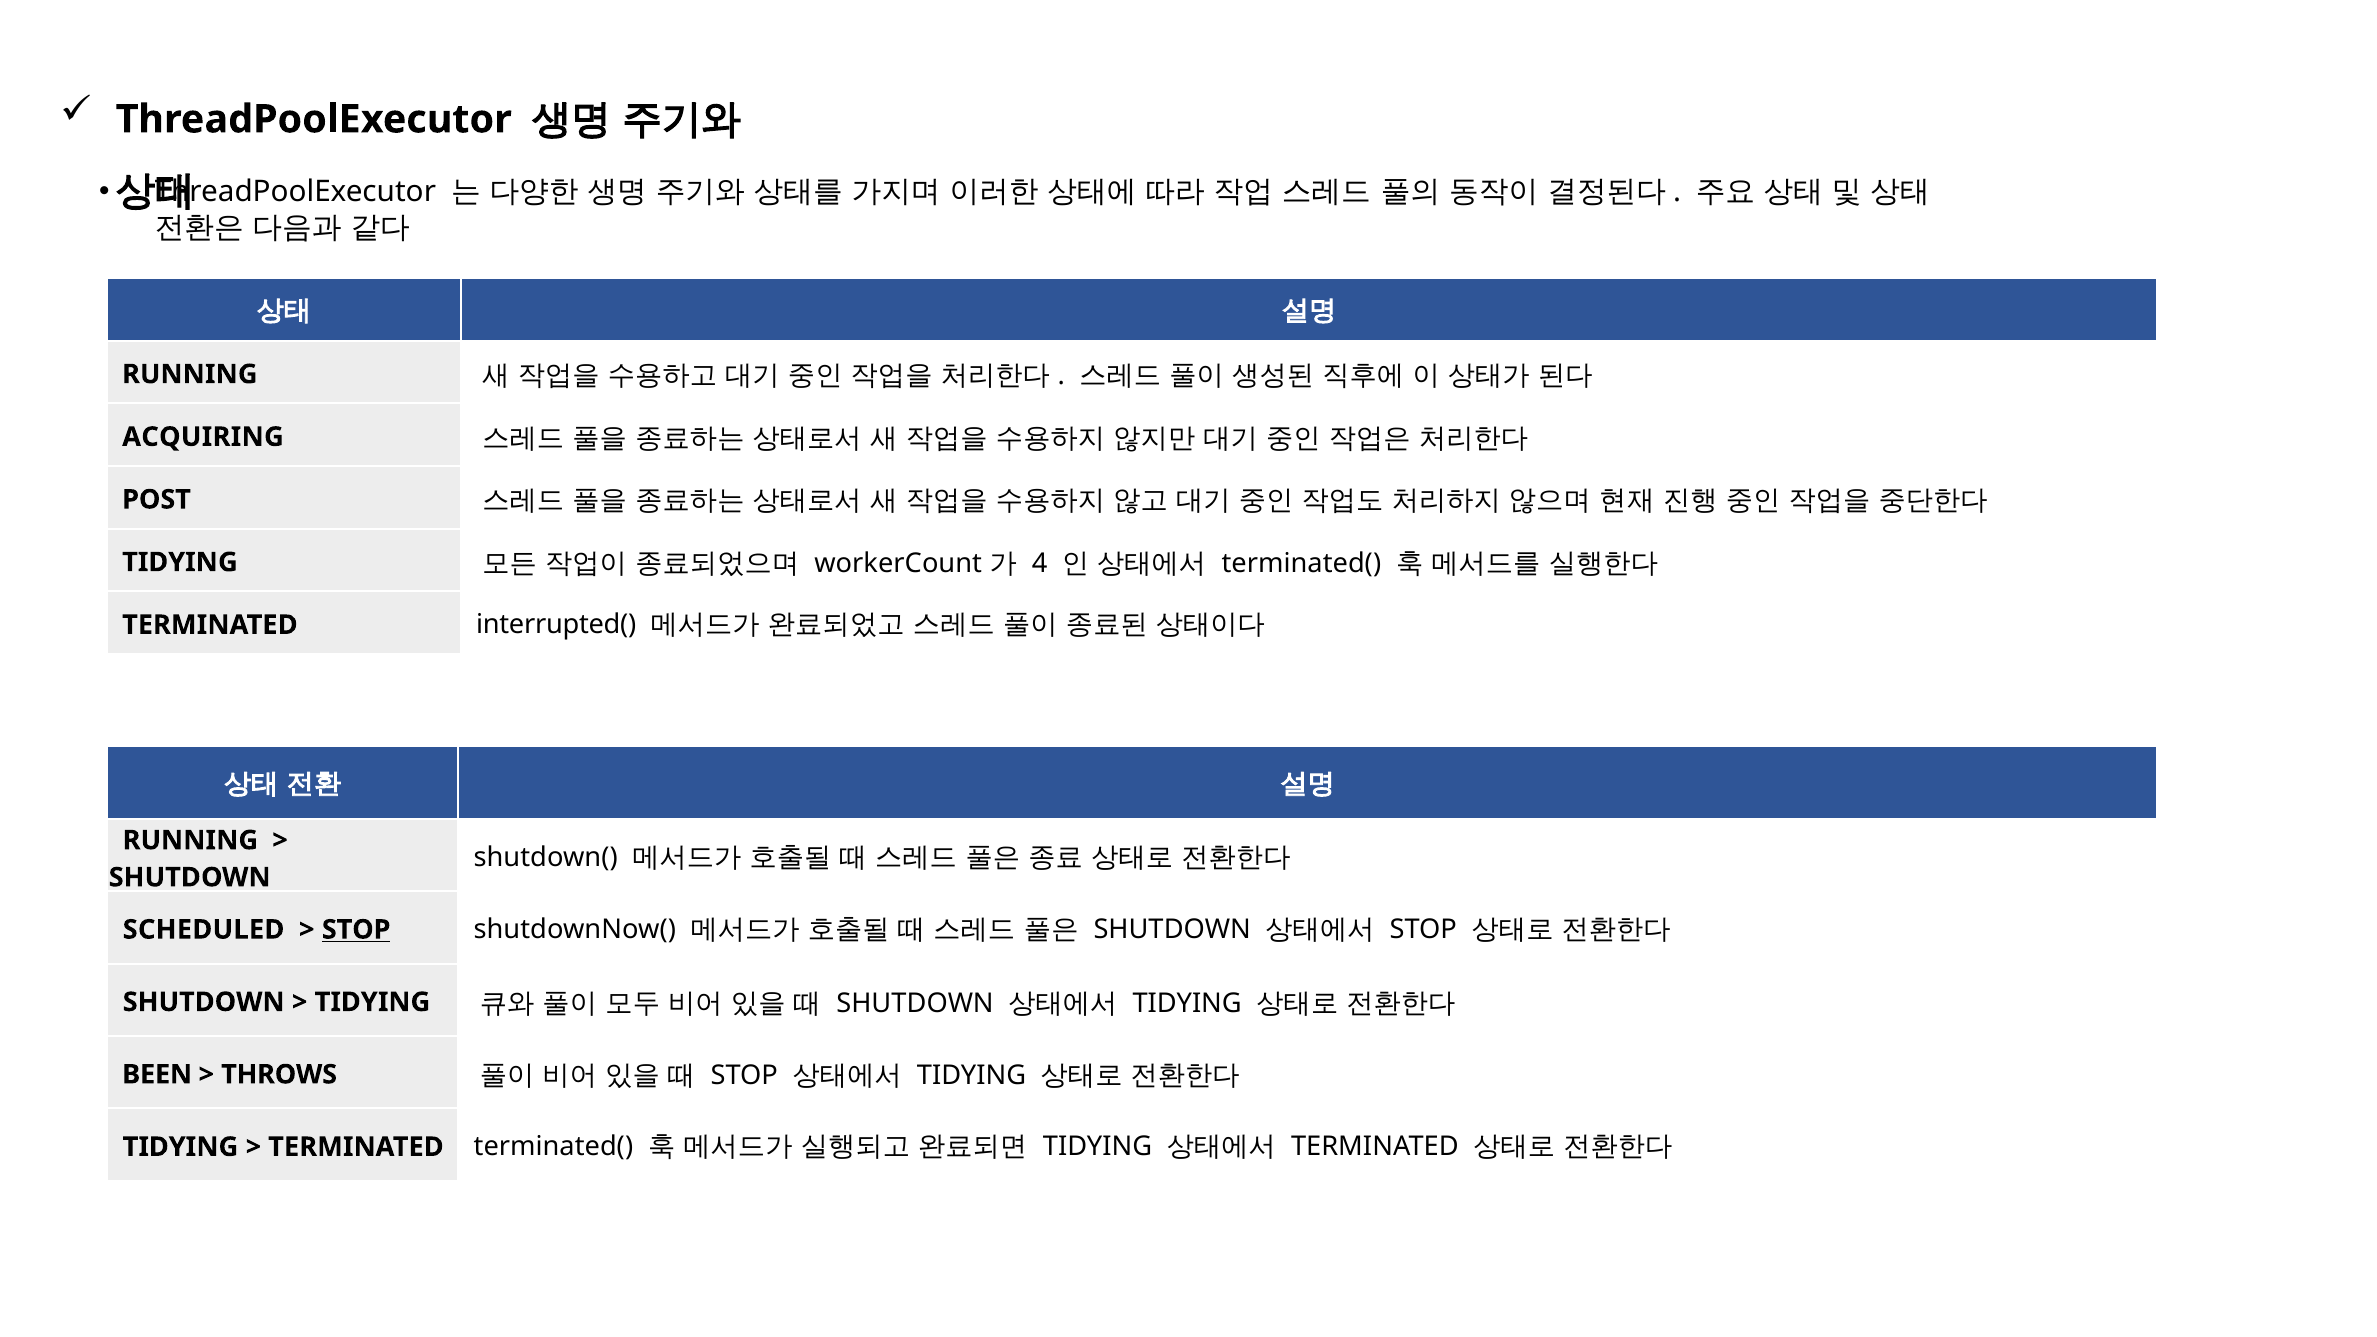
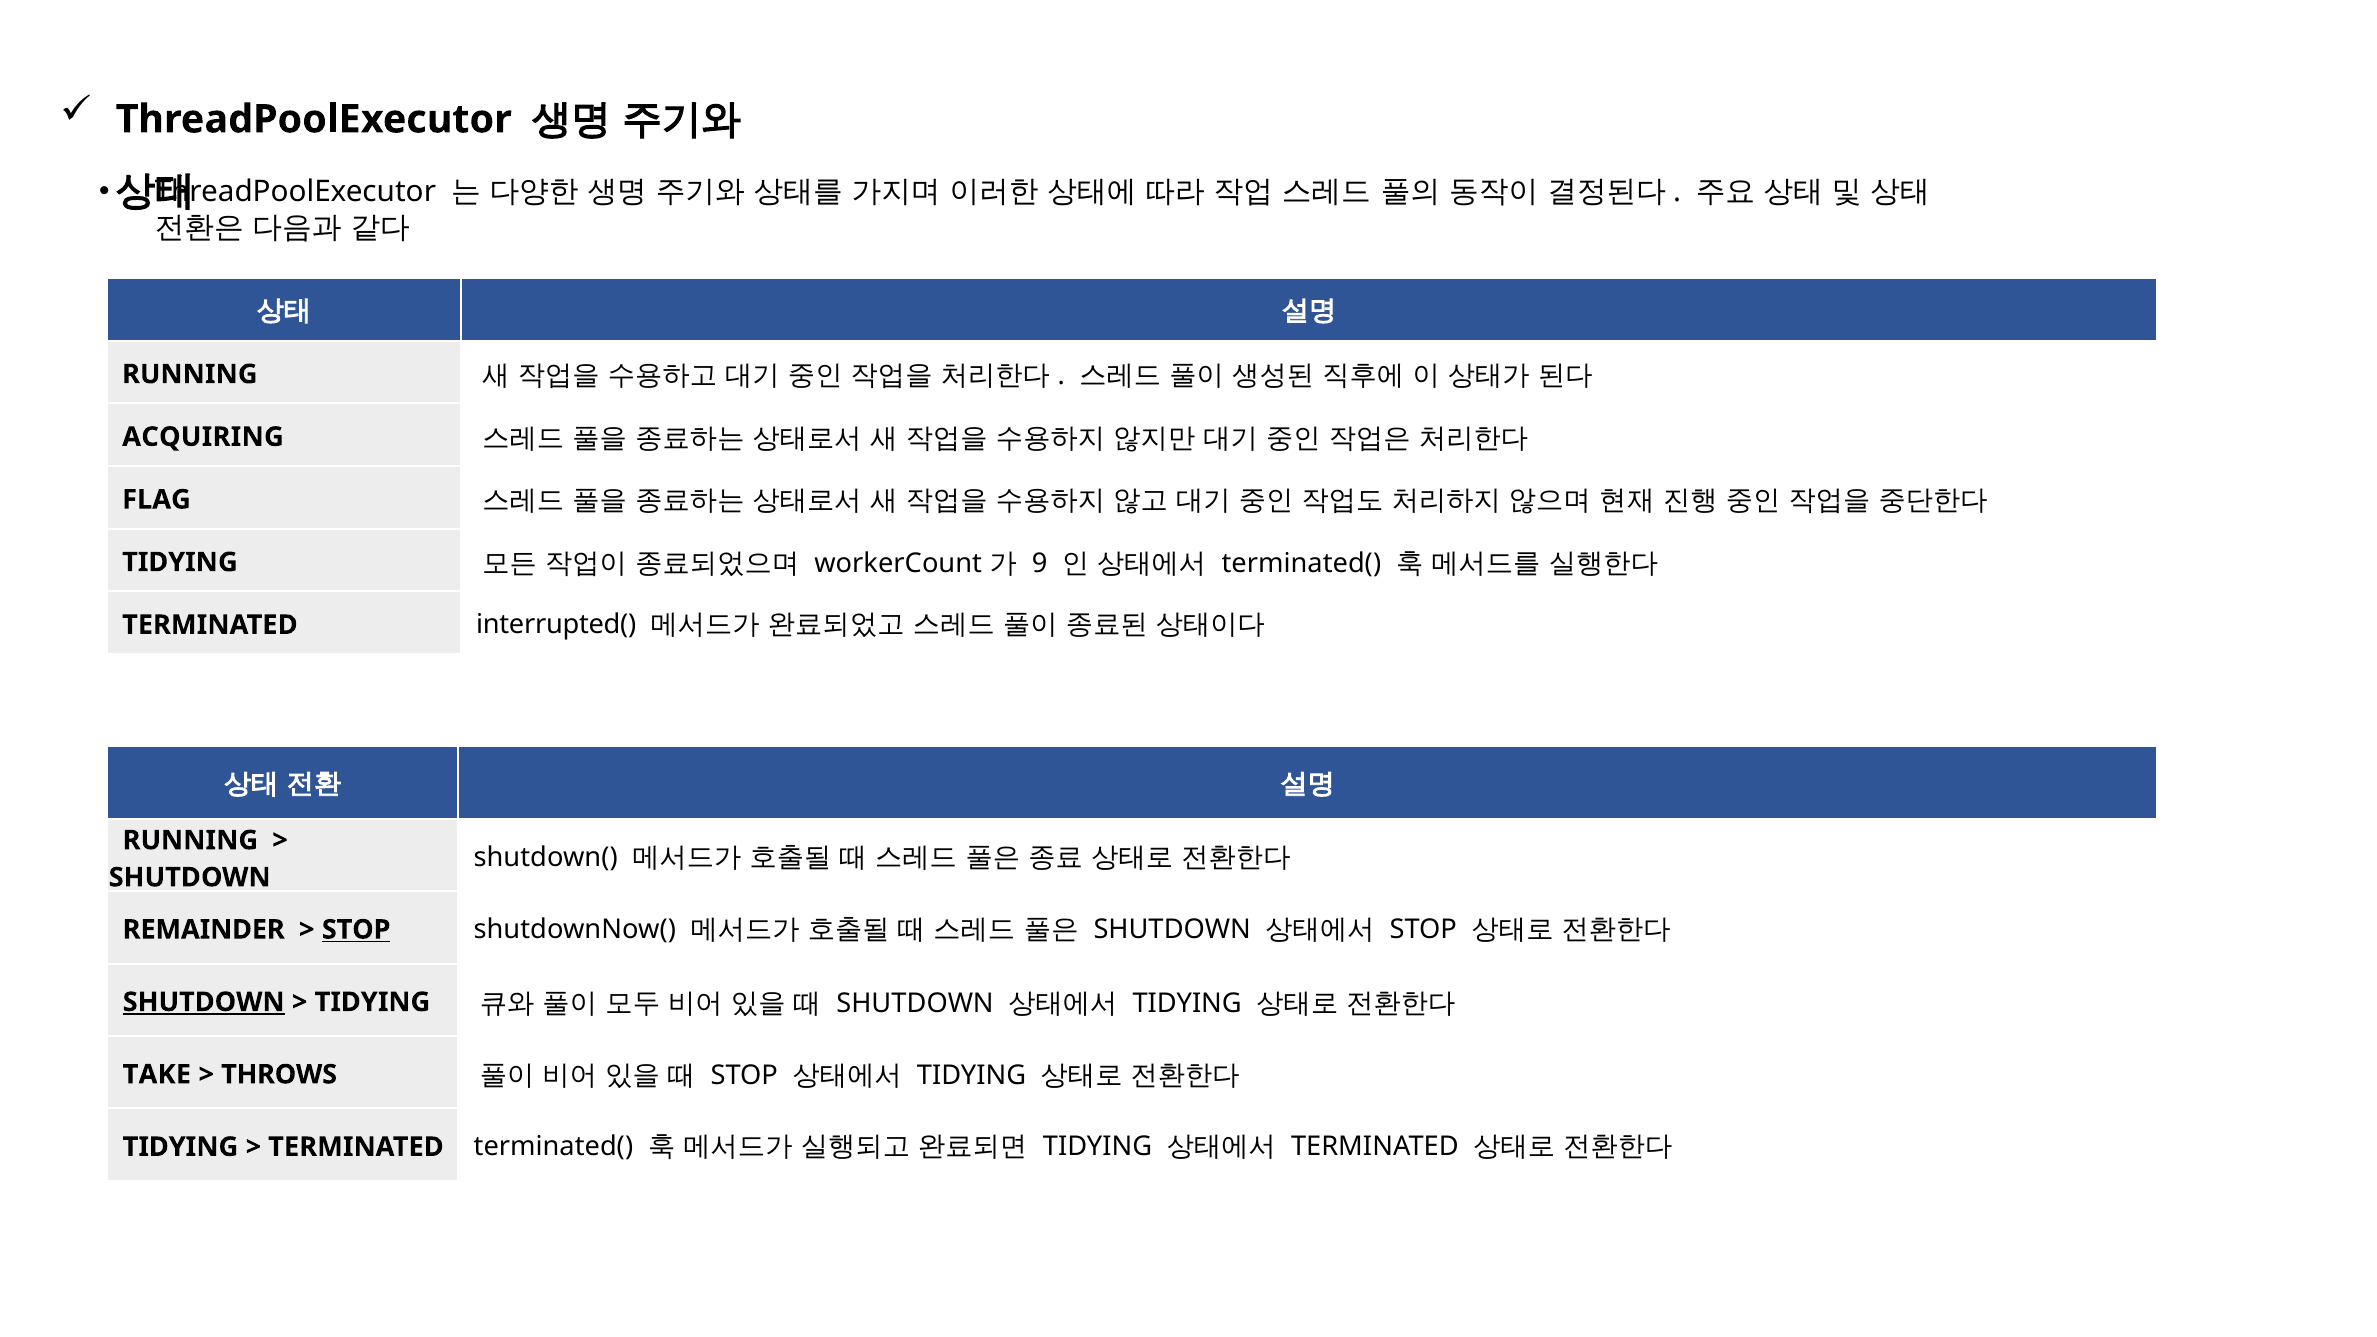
POST: POST -> FLAG
4: 4 -> 9
SCHEDULED: SCHEDULED -> REMAINDER
SHUTDOWN at (204, 1002) underline: none -> present
BEEN: BEEN -> TAKE
